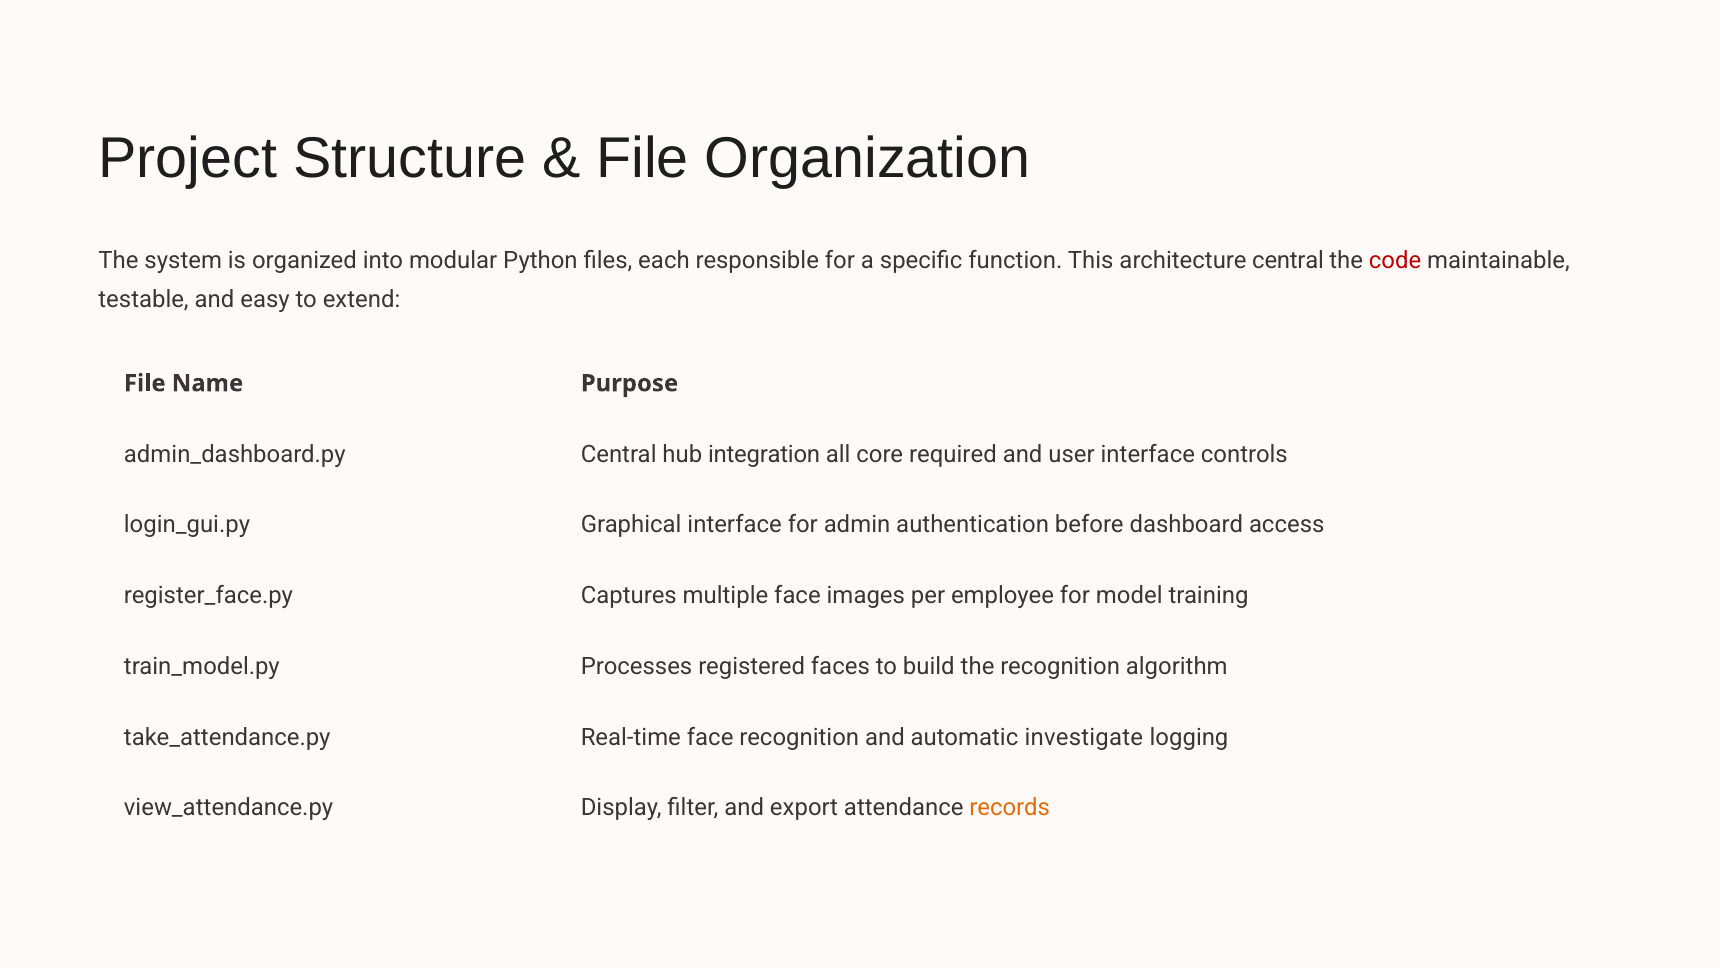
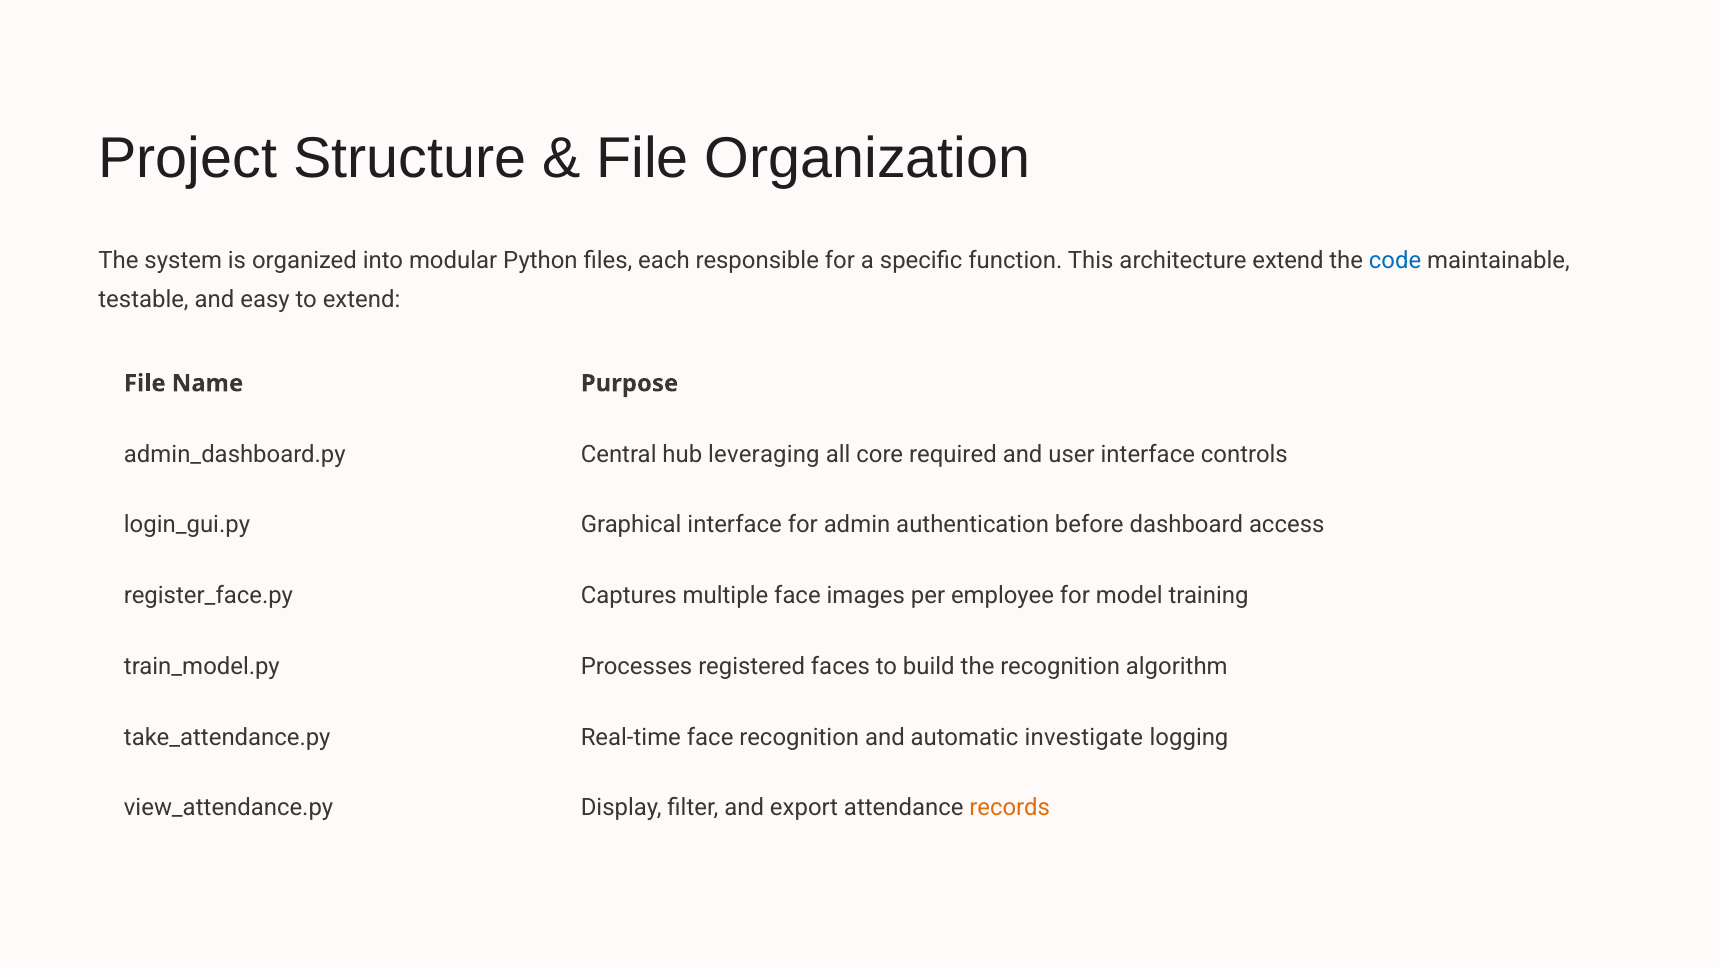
architecture central: central -> extend
code colour: red -> blue
integration: integration -> leveraging
